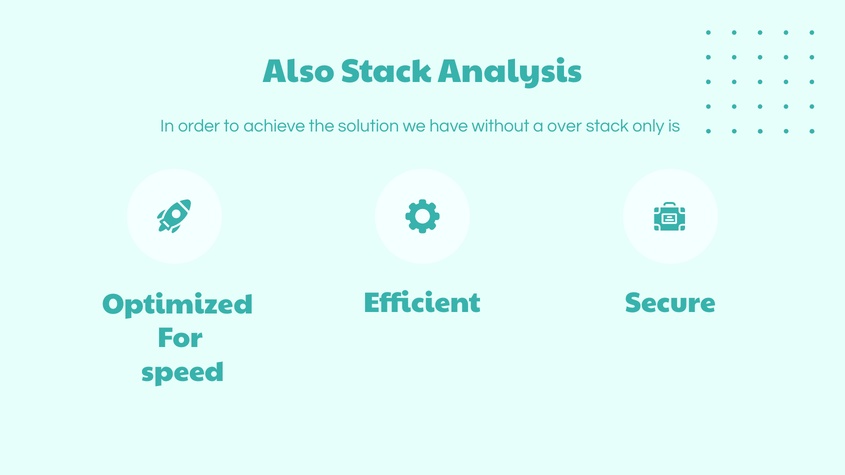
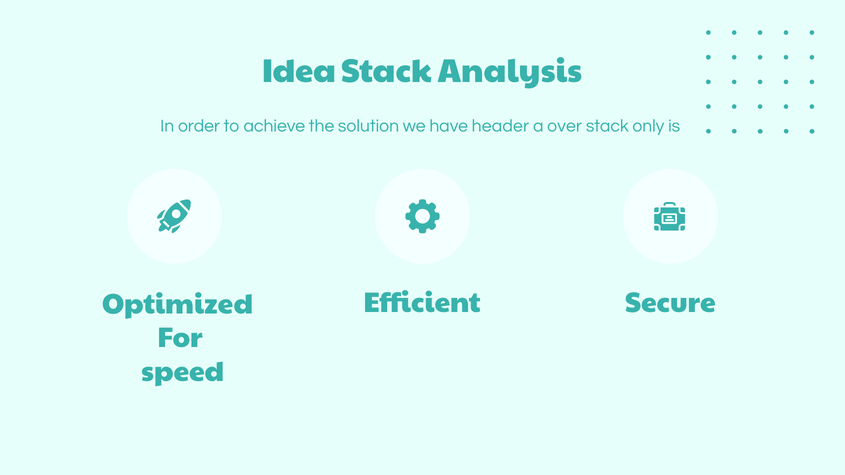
Also: Also -> Idea
without: without -> header
